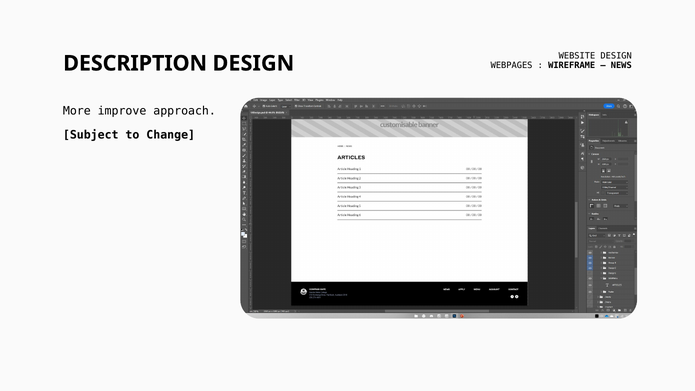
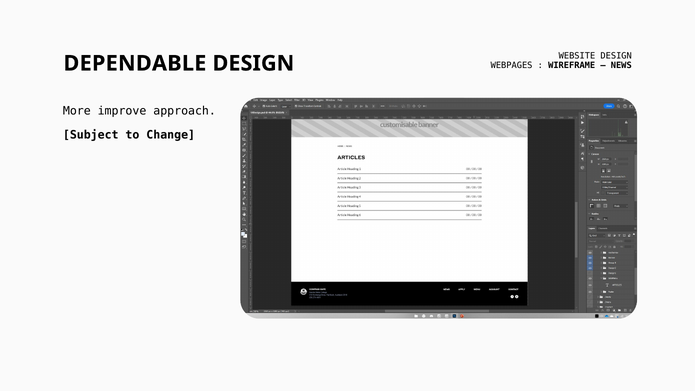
DESCRIPTION: DESCRIPTION -> DEPENDABLE
